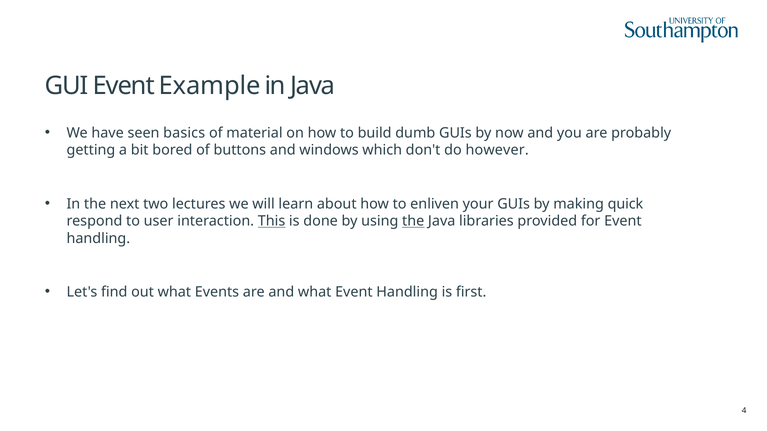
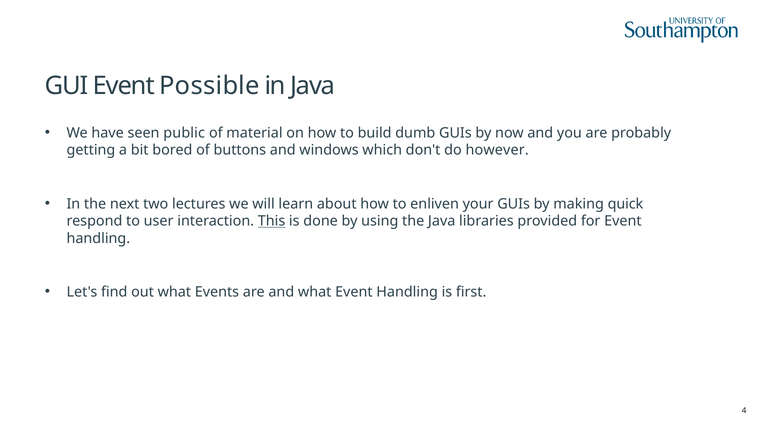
Example: Example -> Possible
basics: basics -> public
the at (413, 221) underline: present -> none
